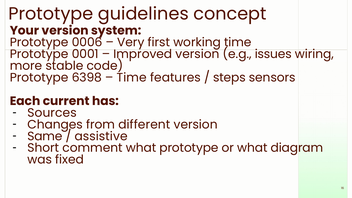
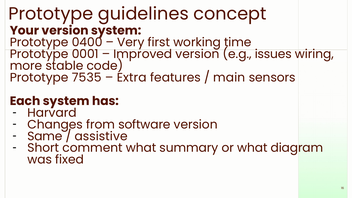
0006: 0006 -> 0400
6398: 6398 -> 7535
Time at (132, 78): Time -> Extra
steps: steps -> main
current at (66, 101): current -> system
Sources: Sources -> Harvard
different: different -> software
what prototype: prototype -> summary
